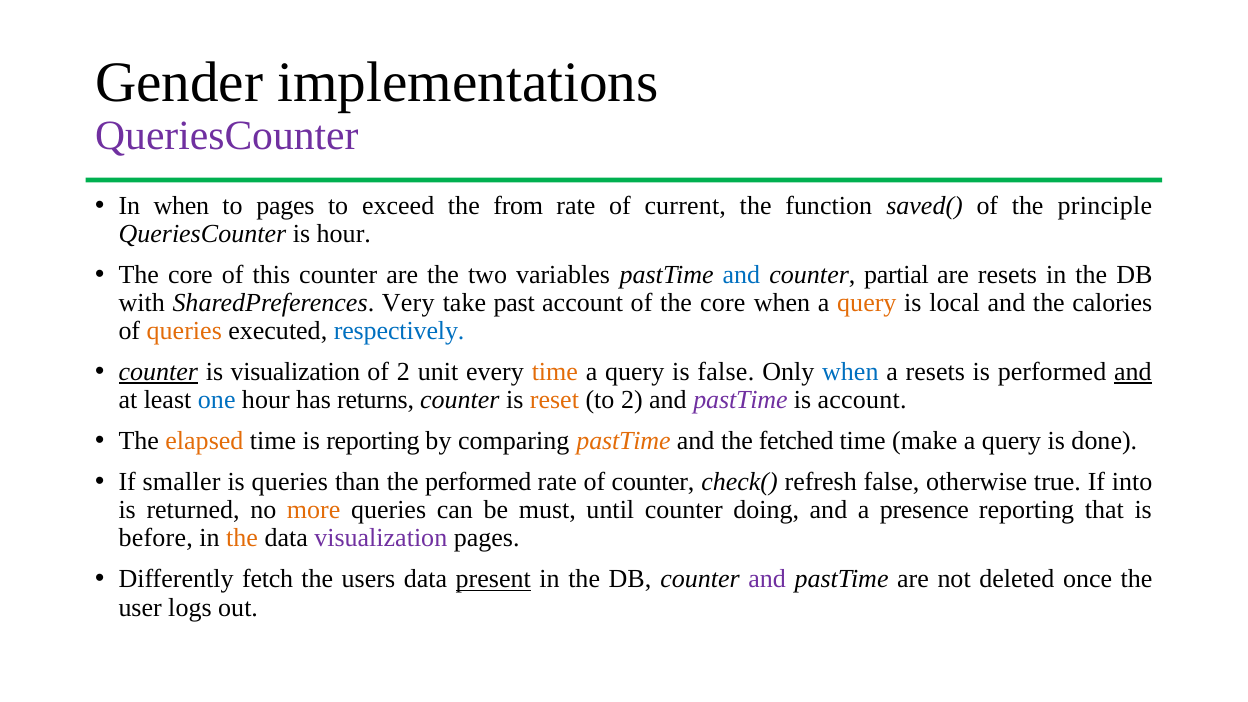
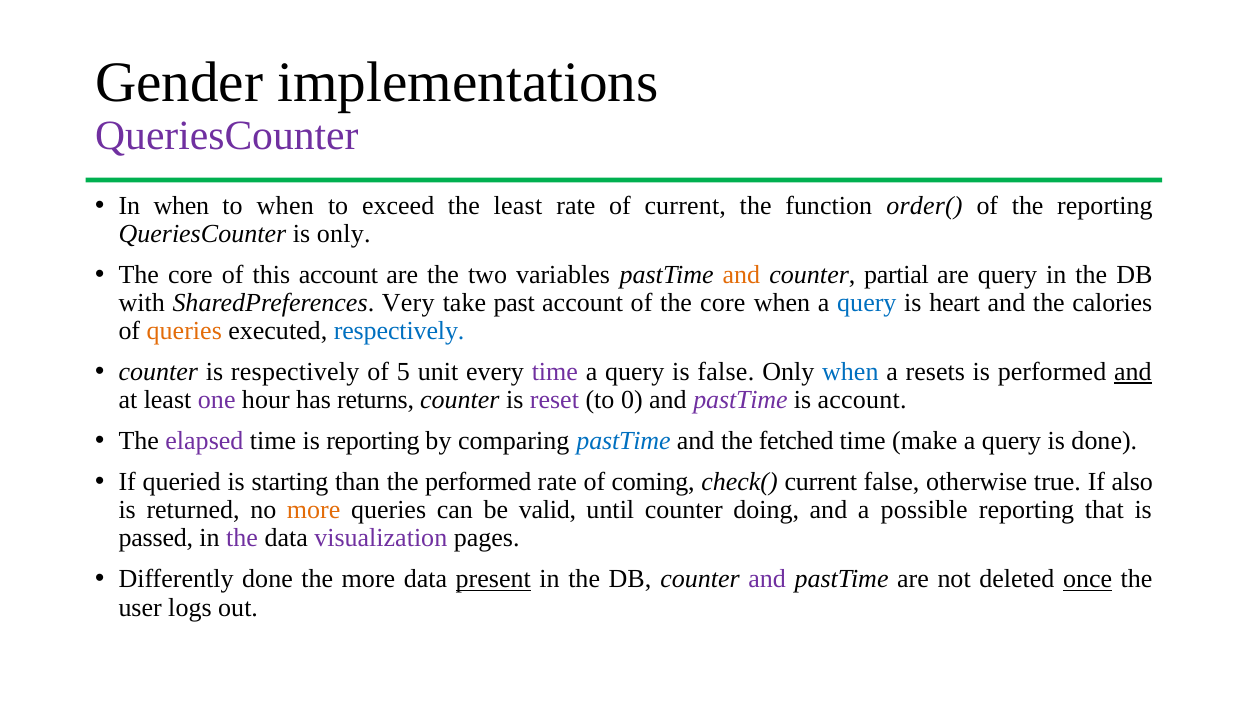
to pages: pages -> when
the from: from -> least
saved(: saved( -> order(
the principle: principle -> reporting
is hour: hour -> only
this counter: counter -> account
and at (741, 275) colour: blue -> orange
are resets: resets -> query
query at (867, 303) colour: orange -> blue
local: local -> heart
counter at (158, 372) underline: present -> none
is visualization: visualization -> respectively
of 2: 2 -> 5
time at (555, 372) colour: orange -> purple
one colour: blue -> purple
reset colour: orange -> purple
to 2: 2 -> 0
elapsed colour: orange -> purple
pastTime at (623, 441) colour: orange -> blue
smaller: smaller -> queried
is queries: queries -> starting
of counter: counter -> coming
check( refresh: refresh -> current
into: into -> also
must: must -> valid
presence: presence -> possible
before: before -> passed
the at (242, 538) colour: orange -> purple
Differently fetch: fetch -> done
the users: users -> more
once underline: none -> present
